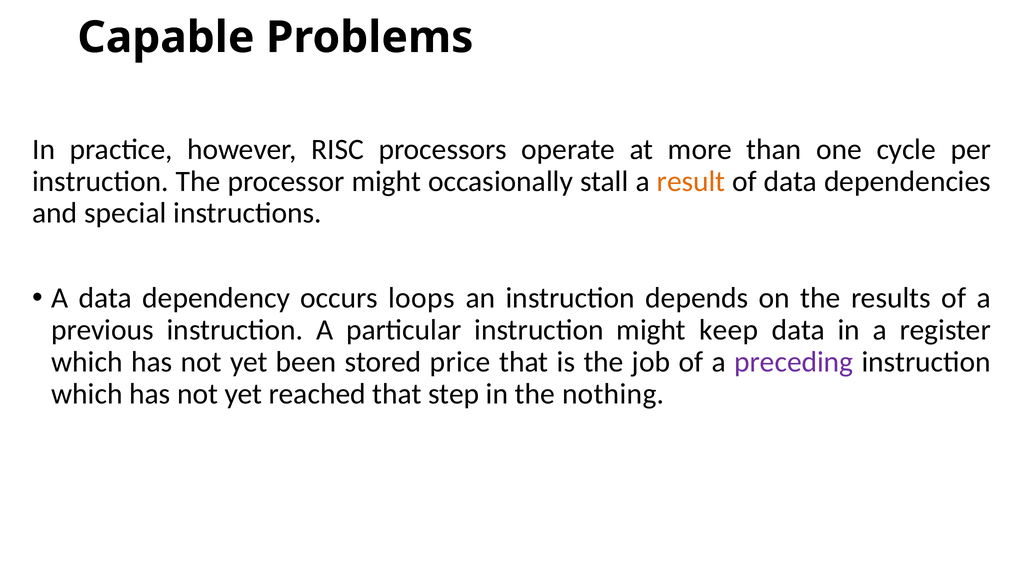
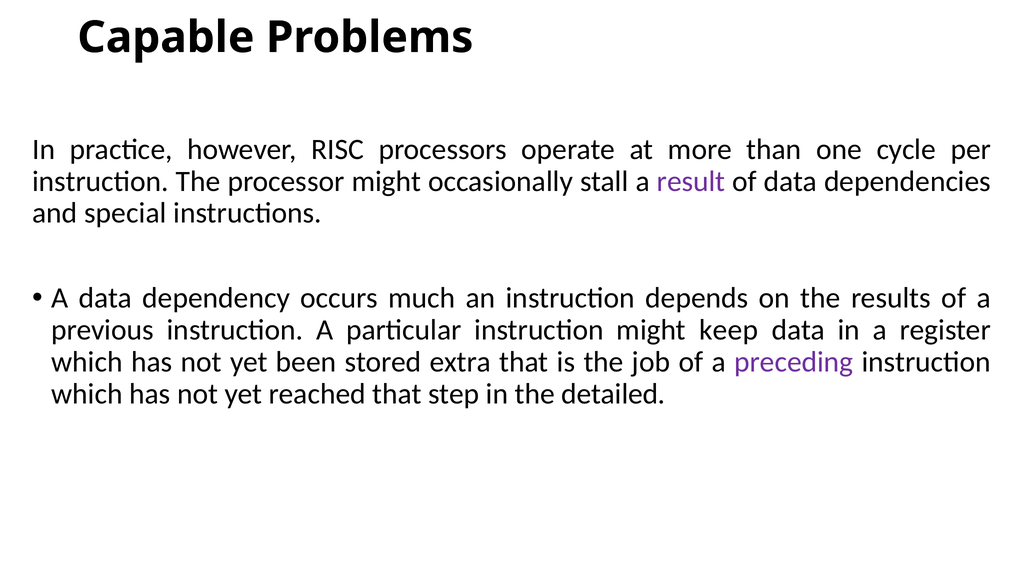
result colour: orange -> purple
loops: loops -> much
price: price -> extra
nothing: nothing -> detailed
